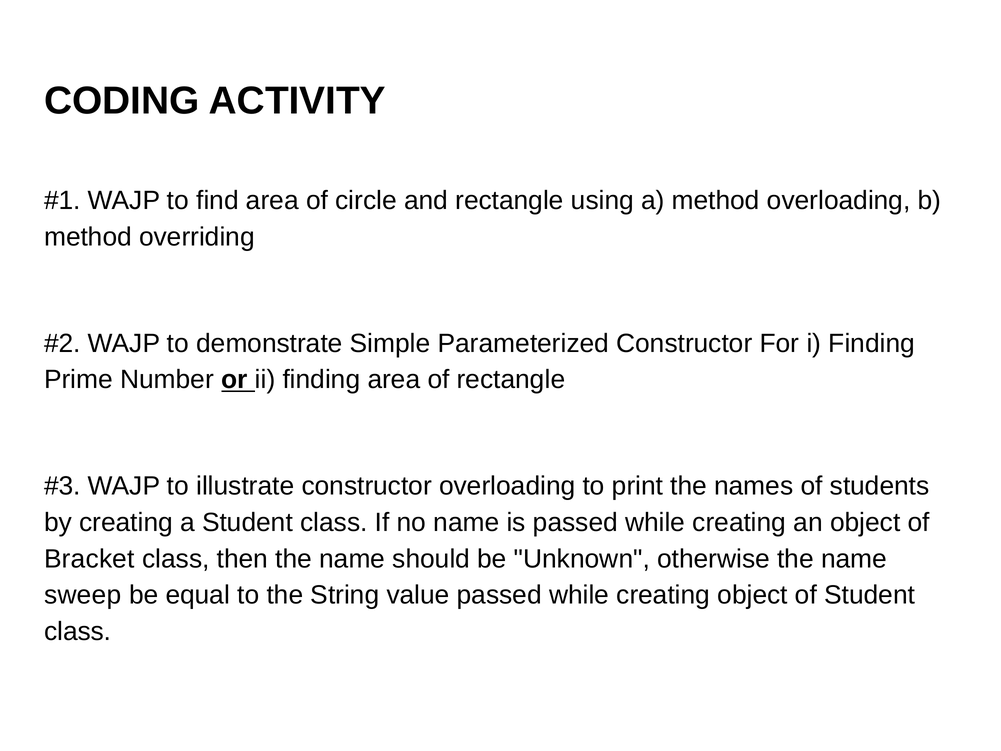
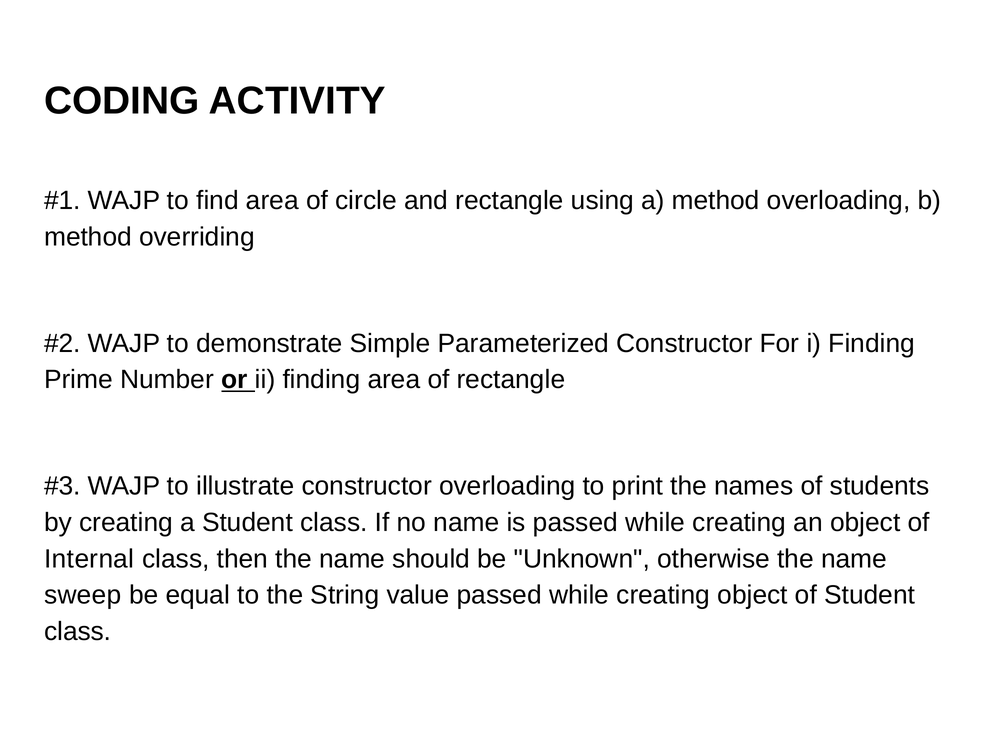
Bracket: Bracket -> Internal
